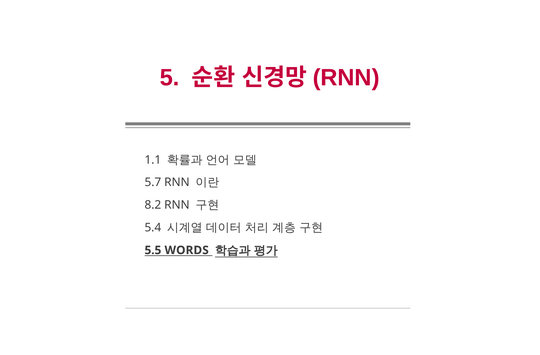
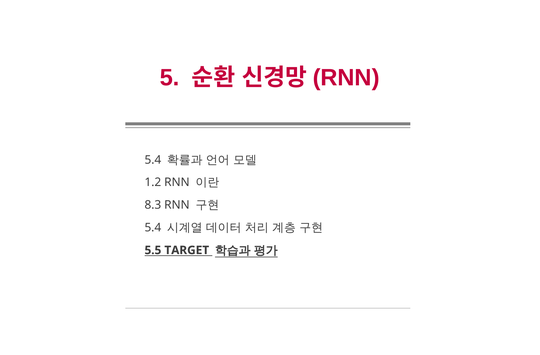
1.1 at (153, 160): 1.1 -> 5.4
5.7: 5.7 -> 1.2
8.2: 8.2 -> 8.3
WORDS: WORDS -> TARGET
